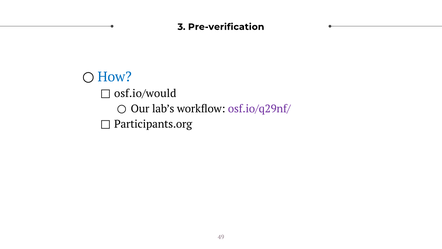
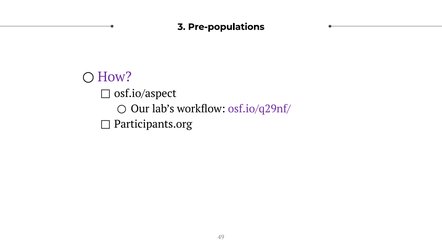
Pre-verification: Pre-verification -> Pre-populations
How colour: blue -> purple
osf.io/would: osf.io/would -> osf.io/aspect
